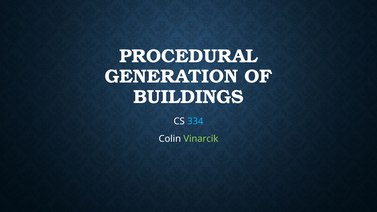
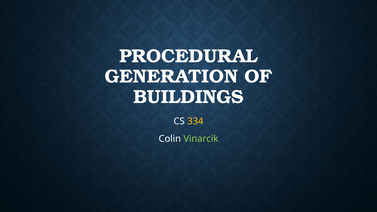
334 colour: light blue -> yellow
